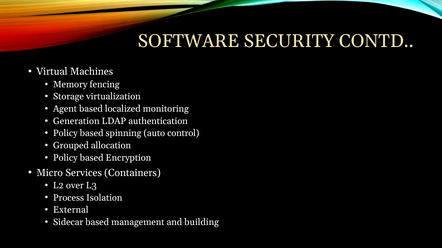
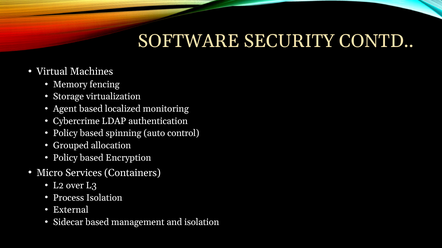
Generation: Generation -> Cybercrime
and building: building -> isolation
